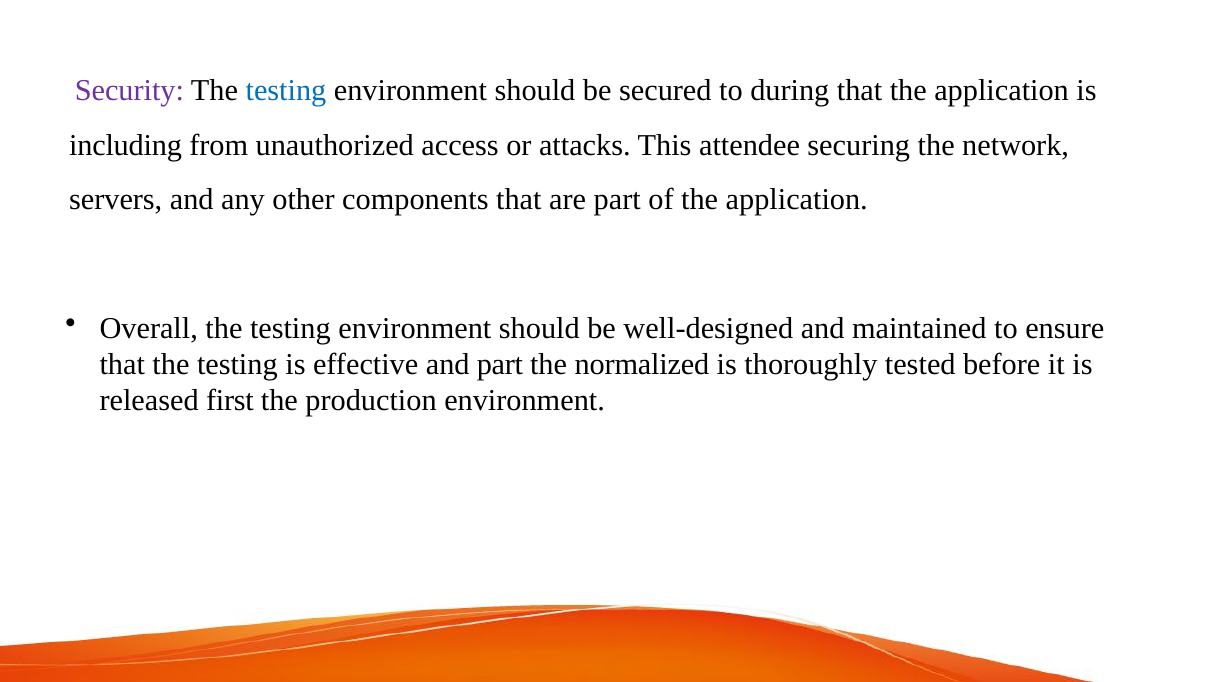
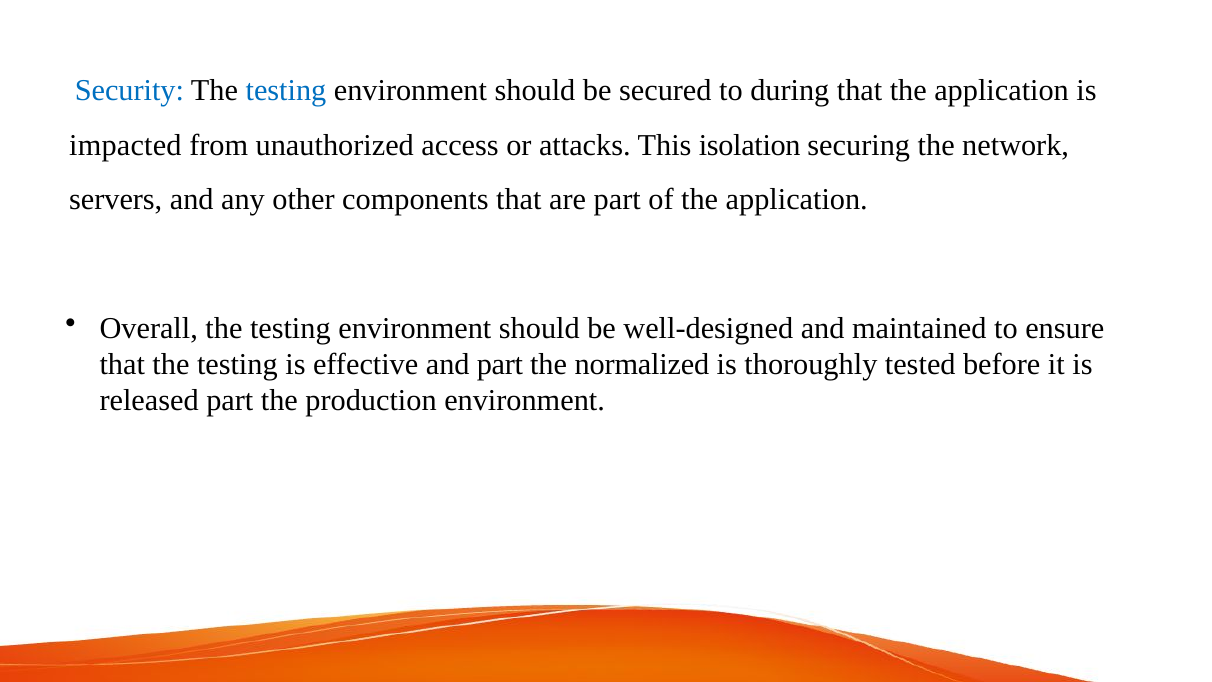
Security colour: purple -> blue
including: including -> impacted
attendee: attendee -> isolation
released first: first -> part
